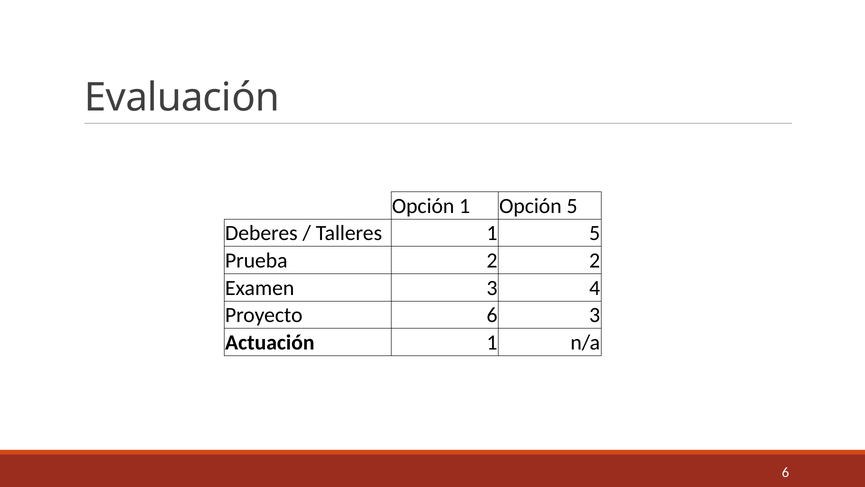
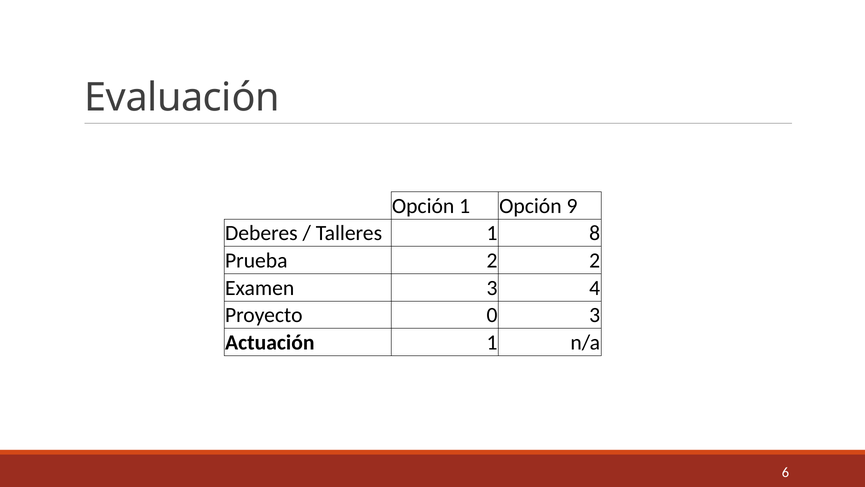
Opción 5: 5 -> 9
1 5: 5 -> 8
Proyecto 6: 6 -> 0
